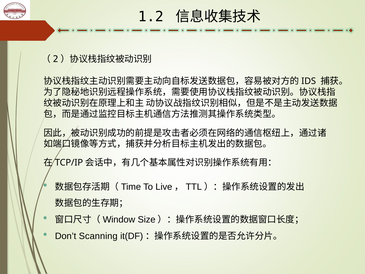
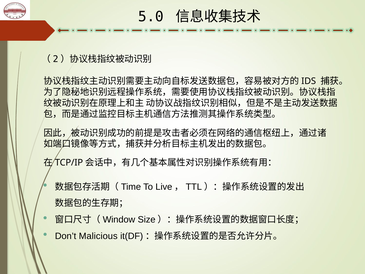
1.2: 1.2 -> 5.0
Scanning: Scanning -> Malicious
